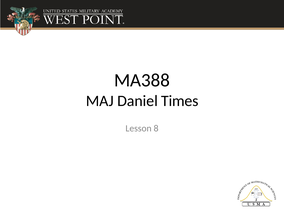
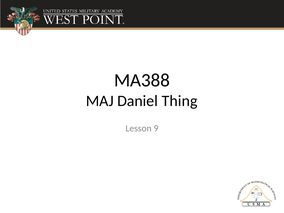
Times: Times -> Thing
8: 8 -> 9
